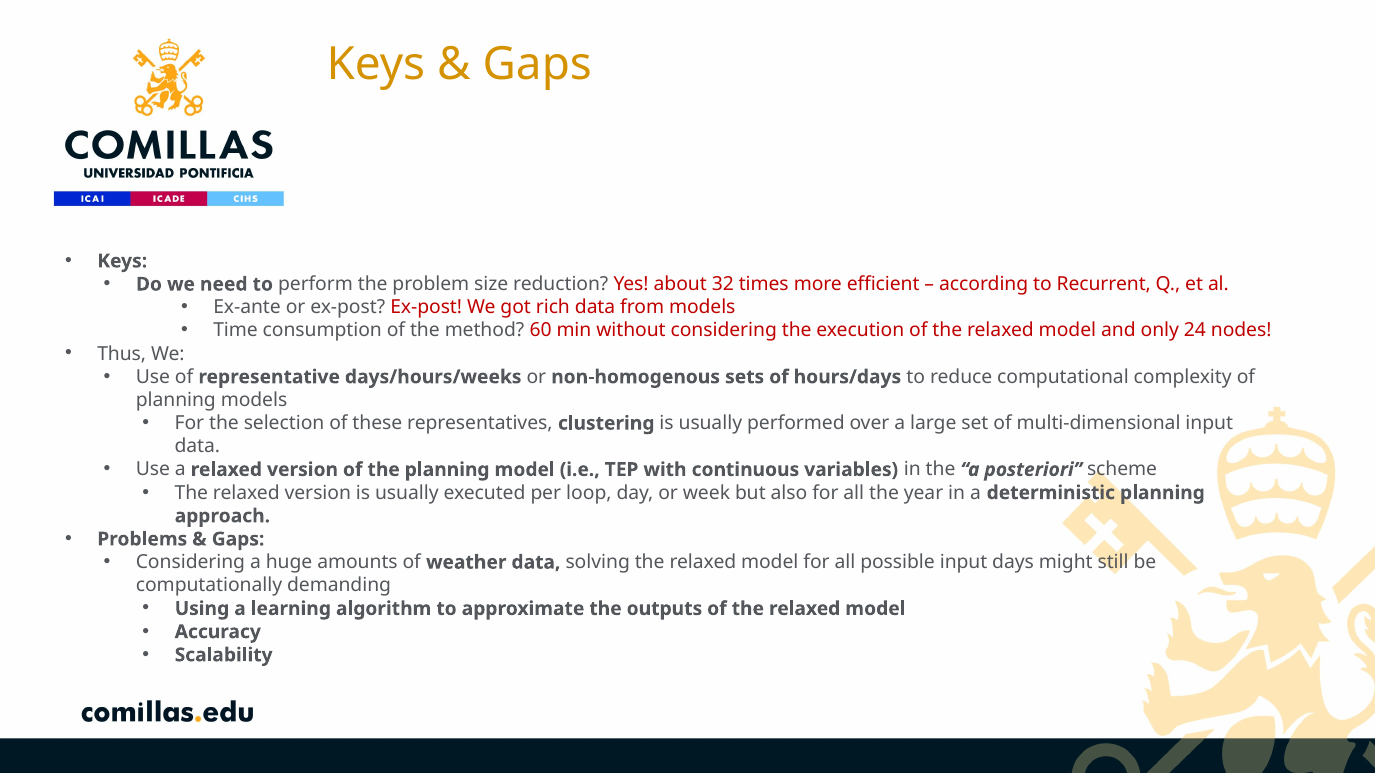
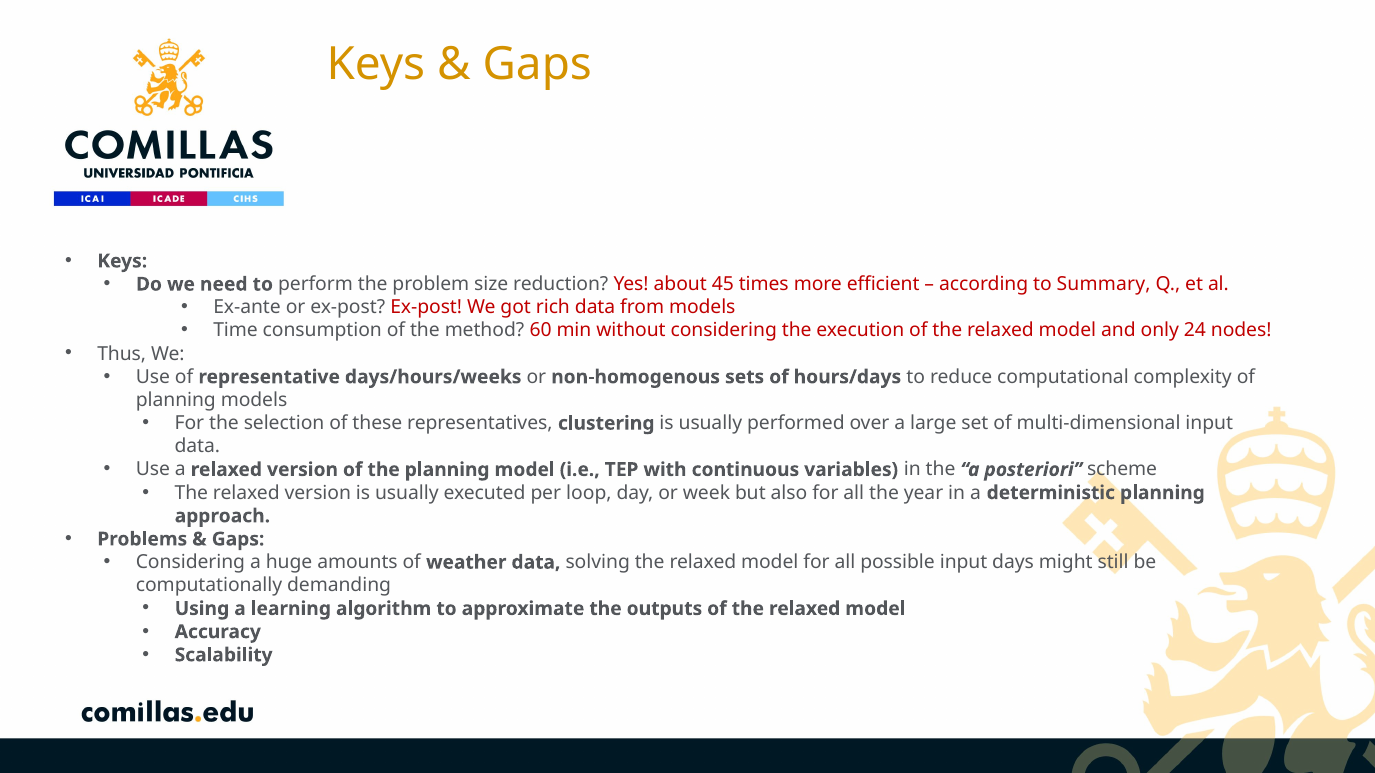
32: 32 -> 45
Recurrent: Recurrent -> Summary
